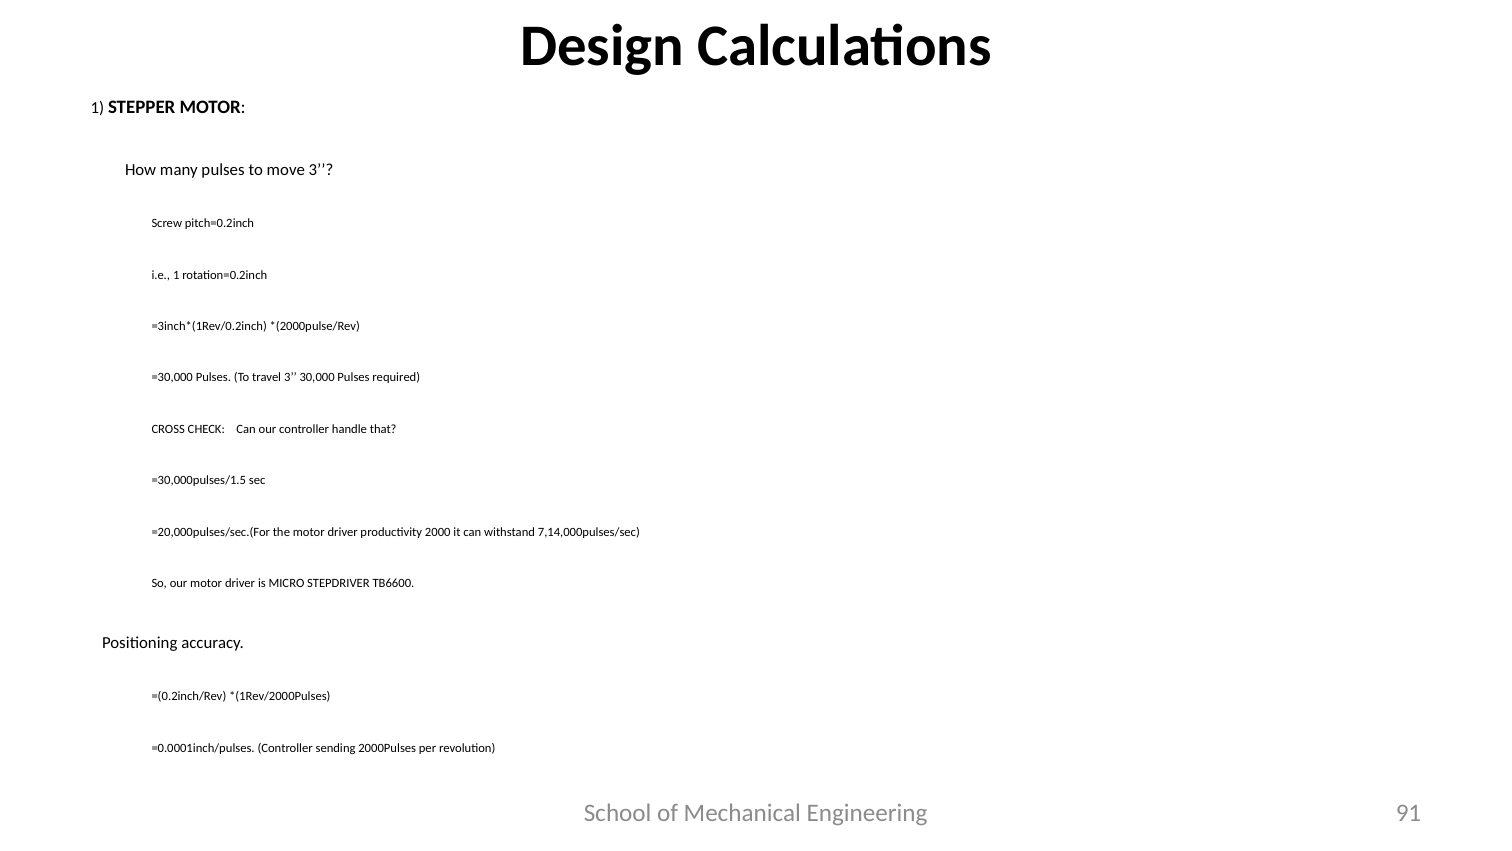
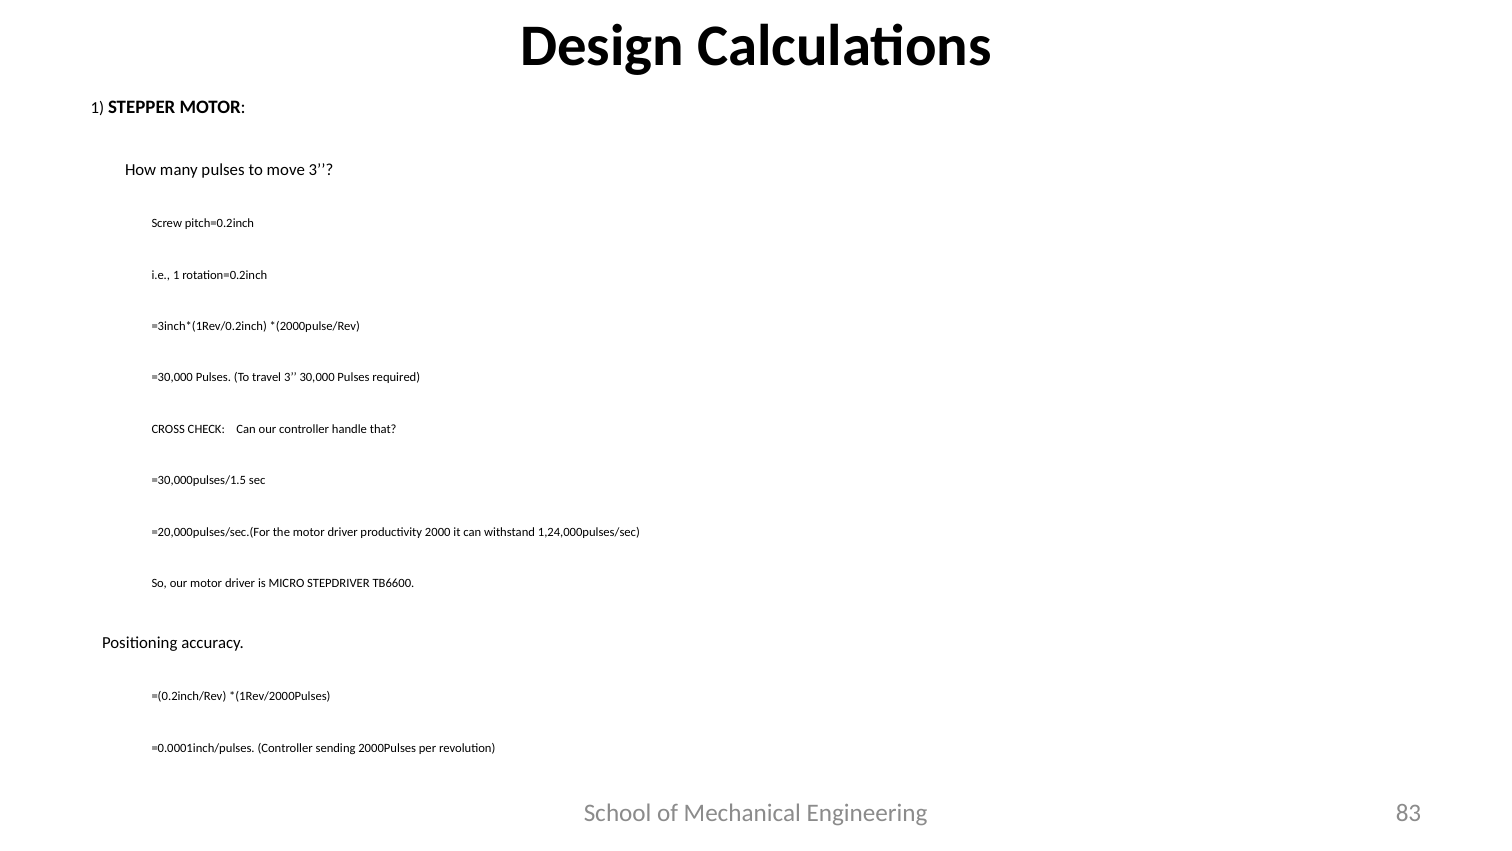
7,14,000pulses/sec: 7,14,000pulses/sec -> 1,24,000pulses/sec
91: 91 -> 83
